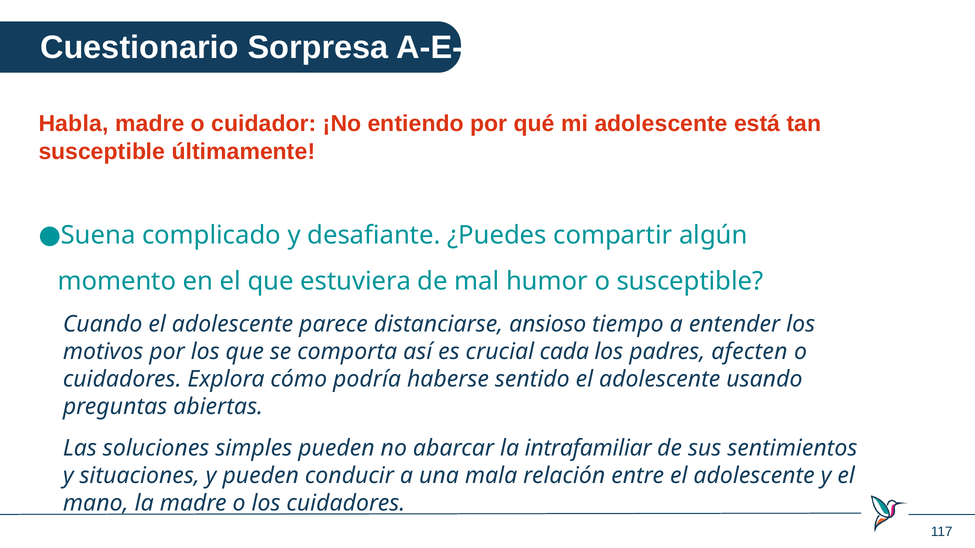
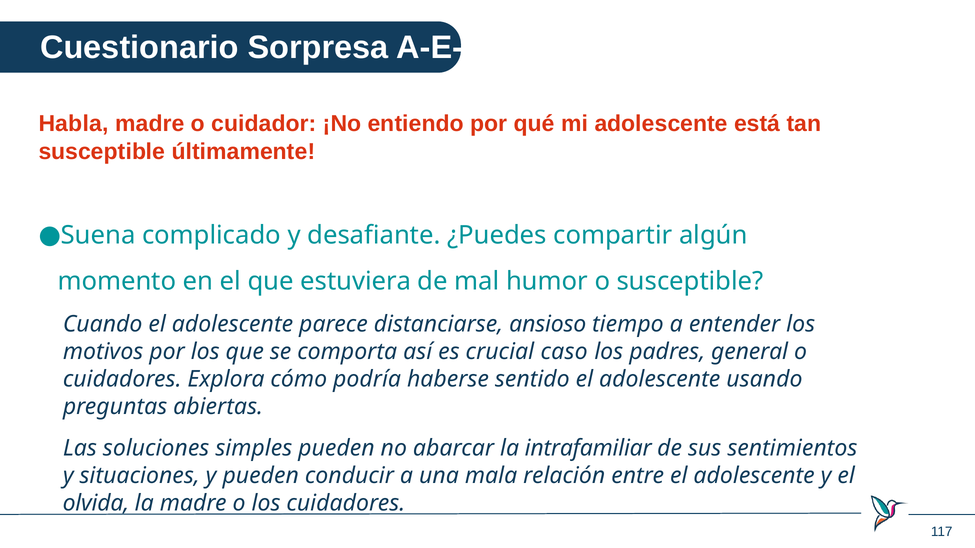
cada: cada -> caso
afecten: afecten -> general
mano: mano -> olvida
